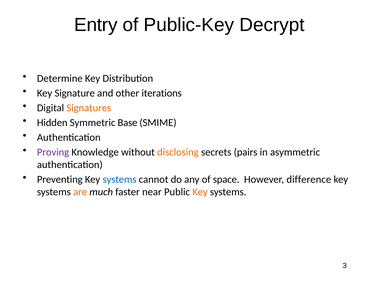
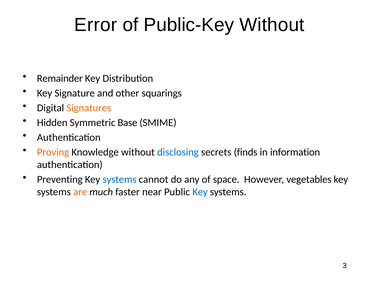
Entry: Entry -> Error
Public-Key Decrypt: Decrypt -> Without
Determine: Determine -> Remainder
iterations: iterations -> squarings
Proving colour: purple -> orange
disclosing colour: orange -> blue
pairs: pairs -> finds
asymmetric: asymmetric -> information
difference: difference -> vegetables
Key at (200, 192) colour: orange -> blue
